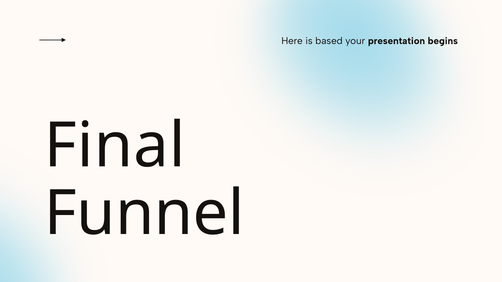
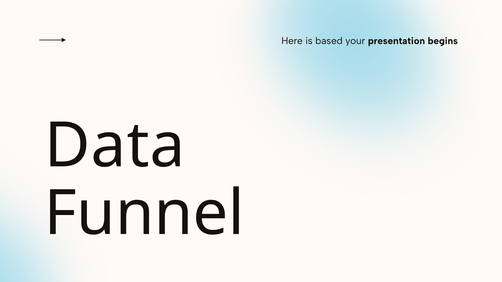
Final: Final -> Data
